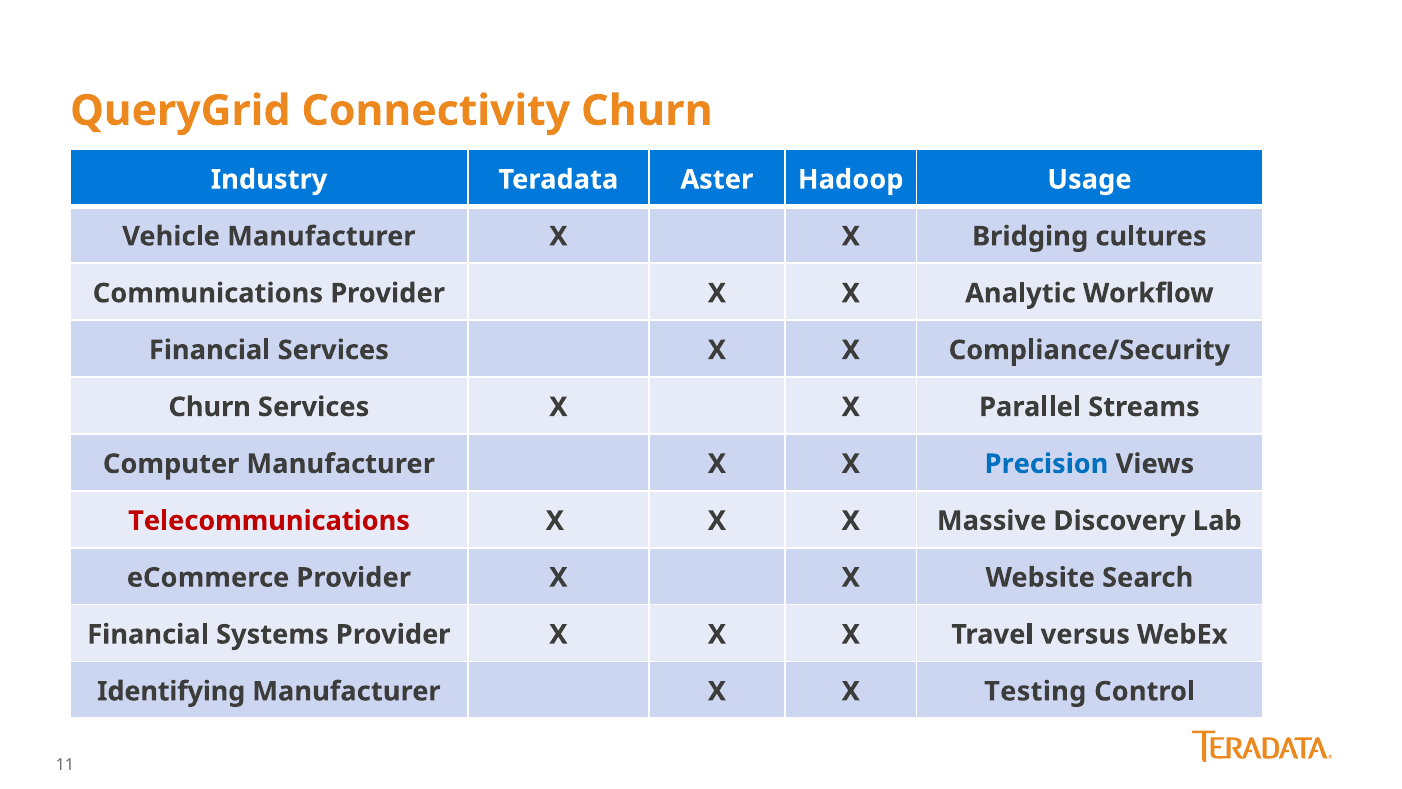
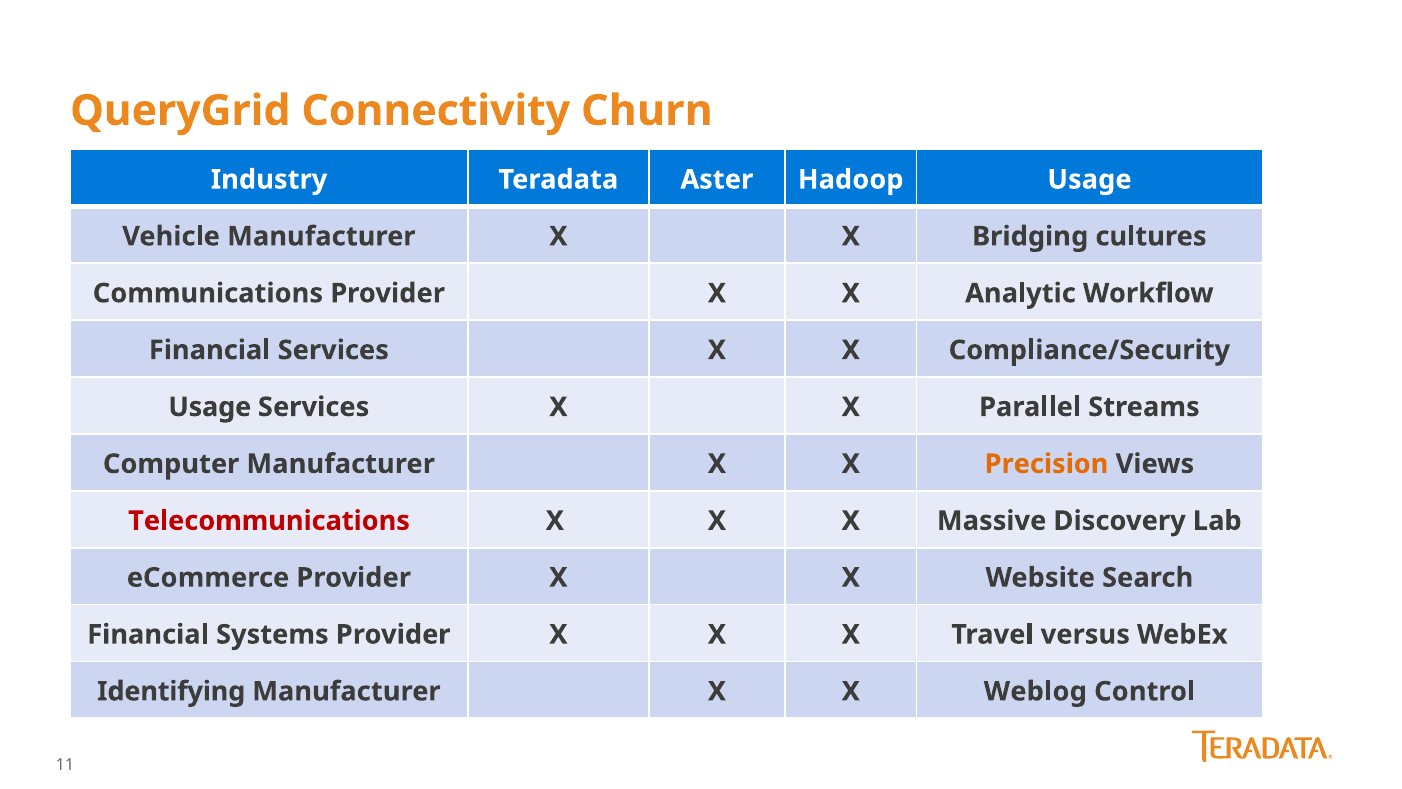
Churn at (210, 407): Churn -> Usage
Precision colour: blue -> orange
Testing: Testing -> Weblog
